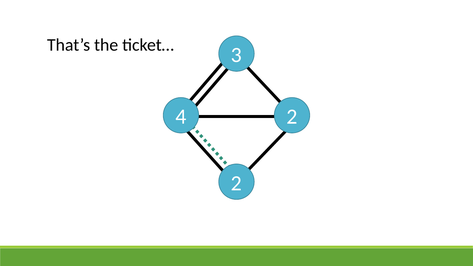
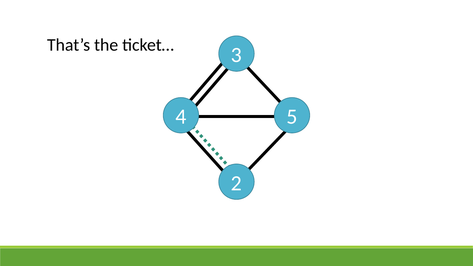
4 2: 2 -> 5
